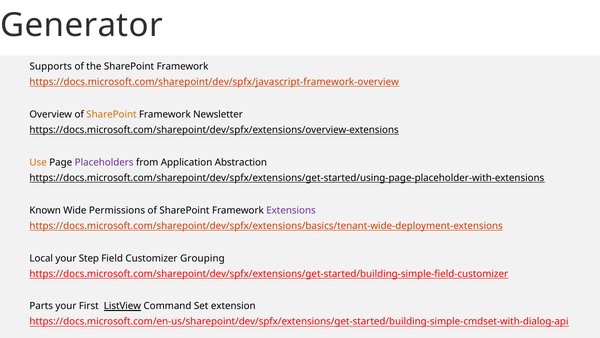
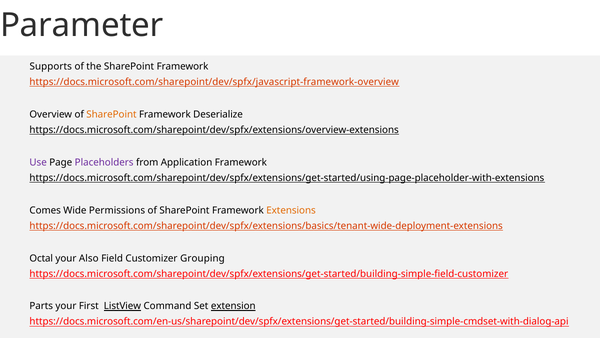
Generator: Generator -> Parameter
Newsletter: Newsletter -> Deserialize
Use colour: orange -> purple
Application Abstraction: Abstraction -> Framework
Known: Known -> Comes
Extensions colour: purple -> orange
Local: Local -> Octal
Step: Step -> Also
extension underline: none -> present
